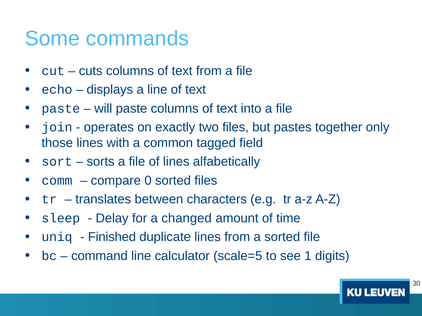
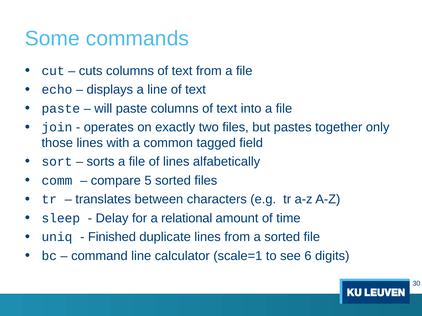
0: 0 -> 5
changed: changed -> relational
scale=5: scale=5 -> scale=1
1: 1 -> 6
